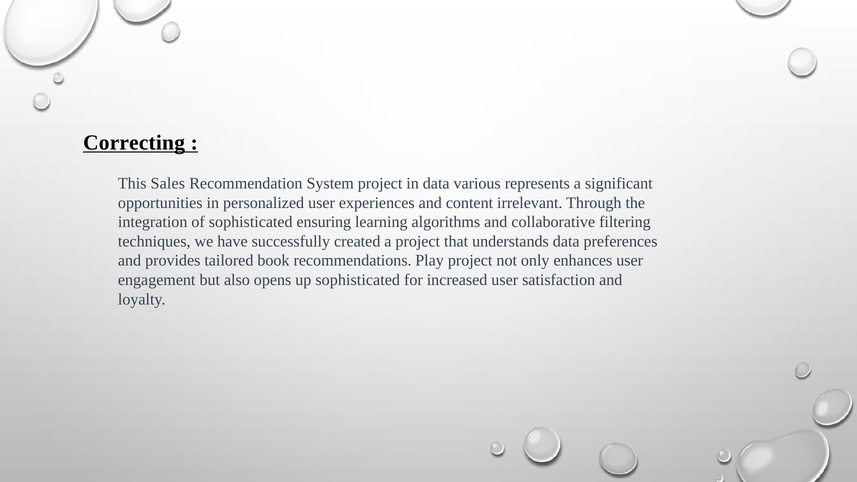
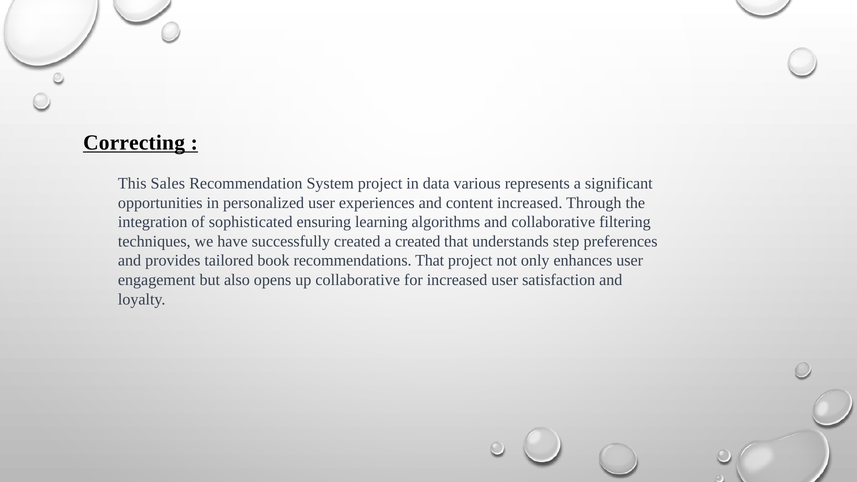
content irrelevant: irrelevant -> increased
a project: project -> created
understands data: data -> step
recommendations Play: Play -> That
up sophisticated: sophisticated -> collaborative
